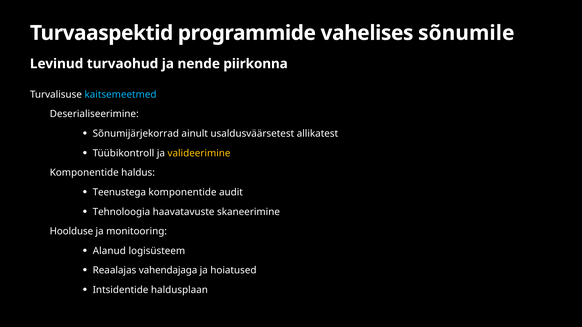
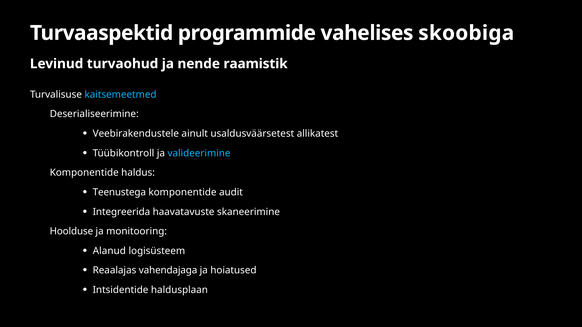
sõnumile: sõnumile -> skoobiga
piirkonna: piirkonna -> raamistik
Sõnumijärjekorrad: Sõnumijärjekorrad -> Veebirakendustele
valideerimine colour: yellow -> light blue
Tehnoloogia: Tehnoloogia -> Integreerida
